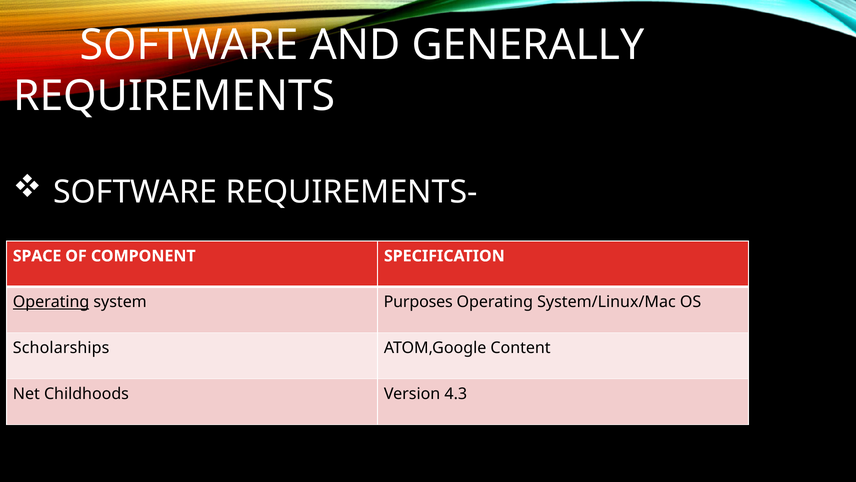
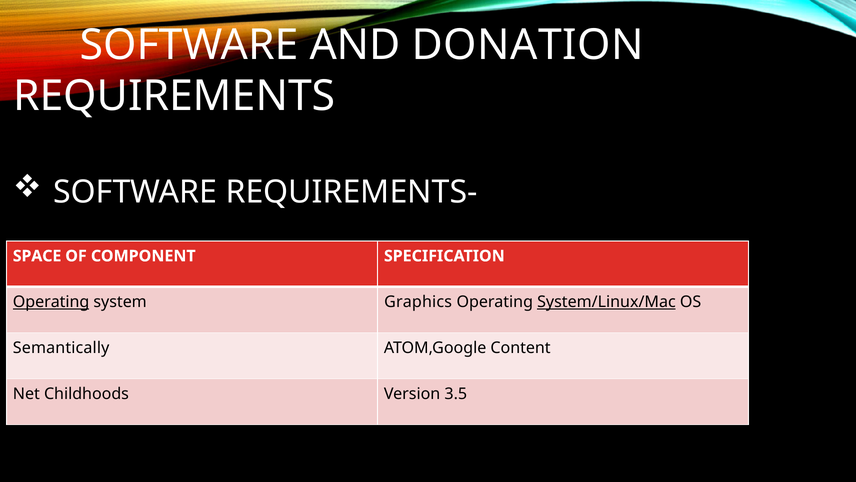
GENERALLY: GENERALLY -> DONATION
Purposes: Purposes -> Graphics
System/Linux/Mac underline: none -> present
Scholarships: Scholarships -> Semantically
4.3: 4.3 -> 3.5
